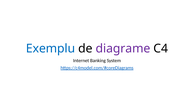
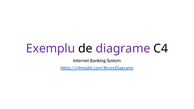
Exemplu colour: blue -> purple
